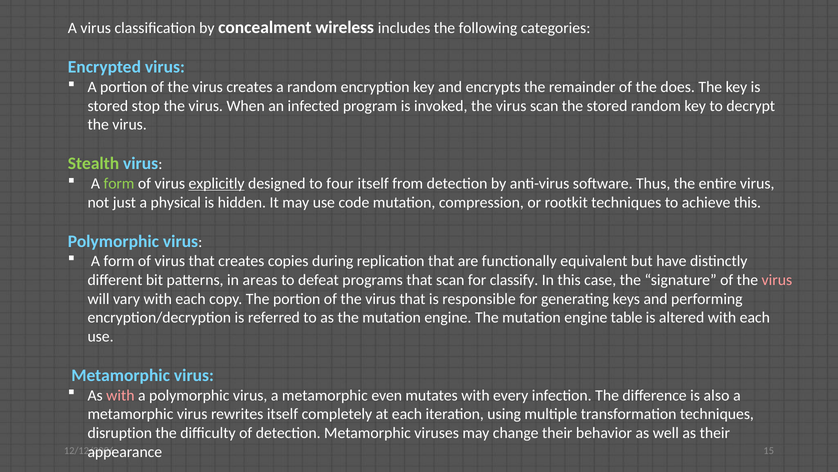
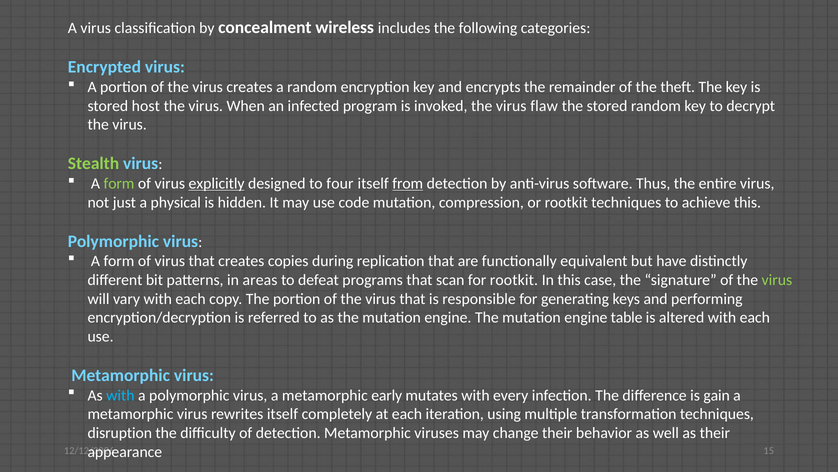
does: does -> theft
stop: stop -> host
virus scan: scan -> flaw
from underline: none -> present
for classify: classify -> rootkit
virus at (777, 280) colour: pink -> light green
with at (120, 395) colour: pink -> light blue
even: even -> early
also: also -> gain
